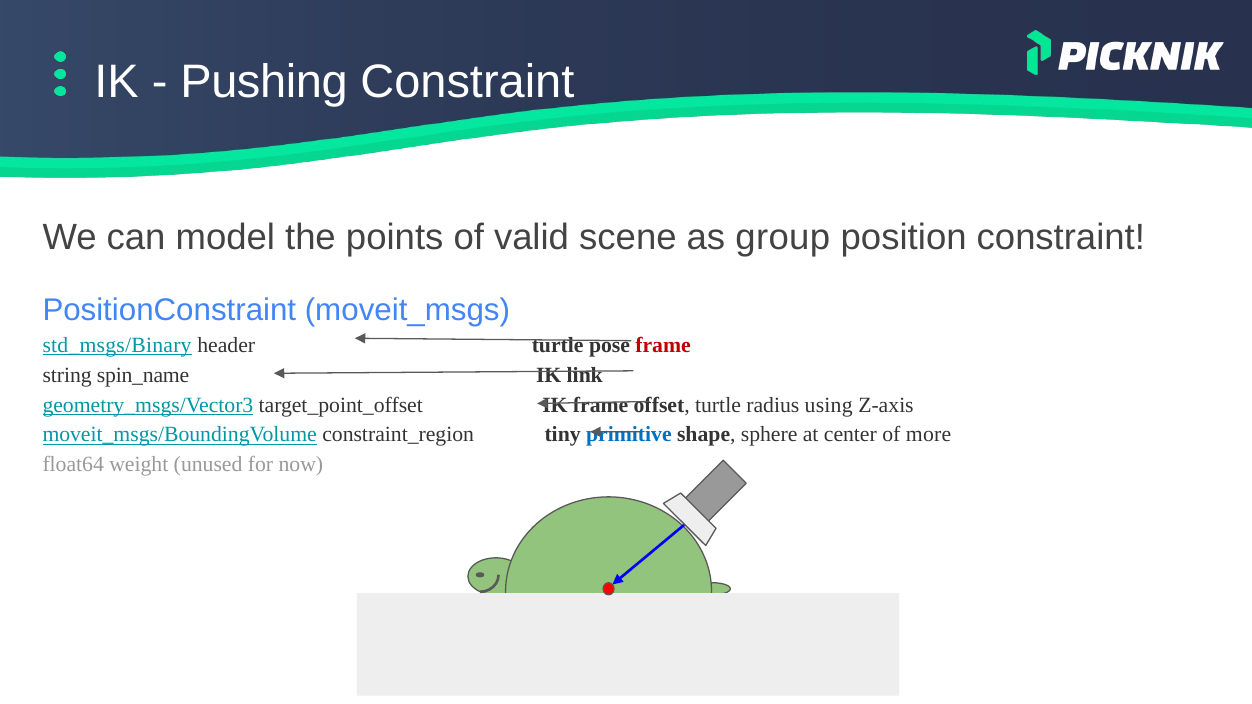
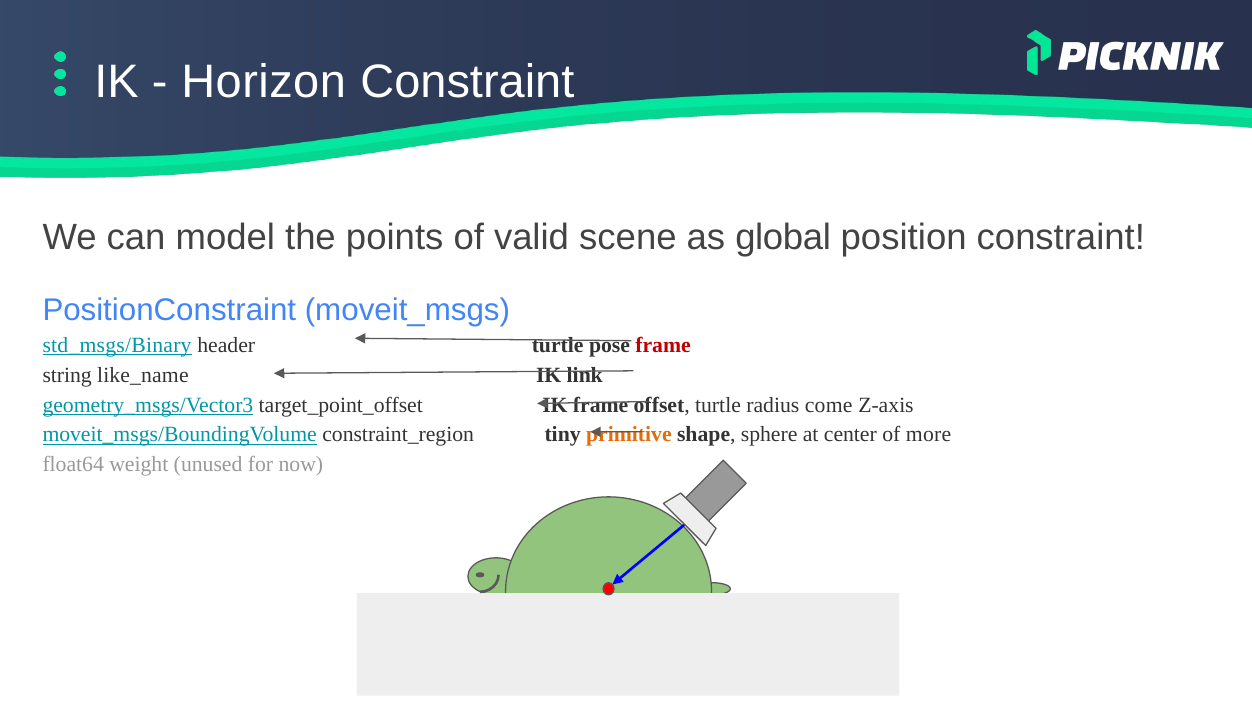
Pushing: Pushing -> Horizon
group: group -> global
spin_name: spin_name -> like_name
using: using -> come
primitive colour: blue -> orange
